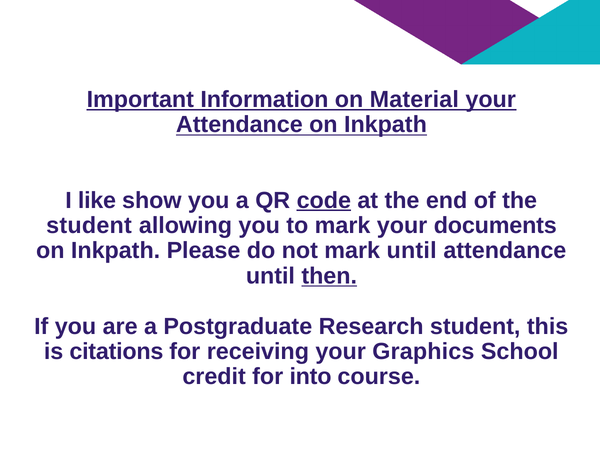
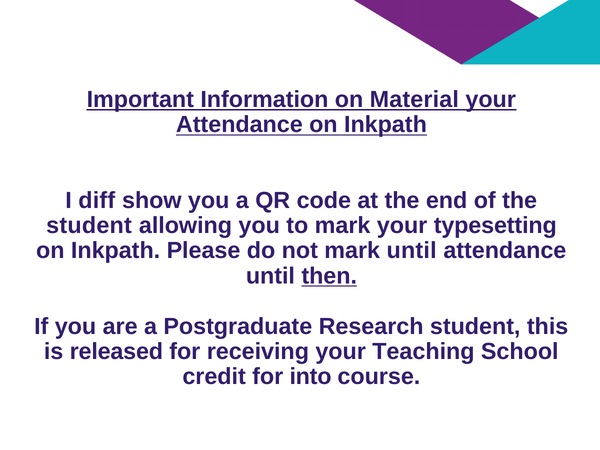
like: like -> diff
code underline: present -> none
documents: documents -> typesetting
citations: citations -> released
Graphics: Graphics -> Teaching
